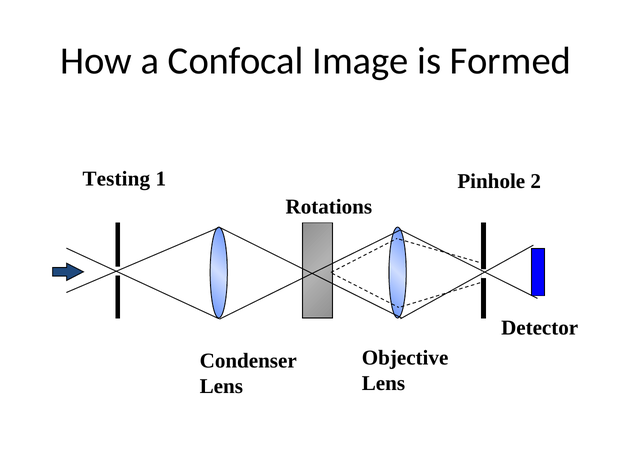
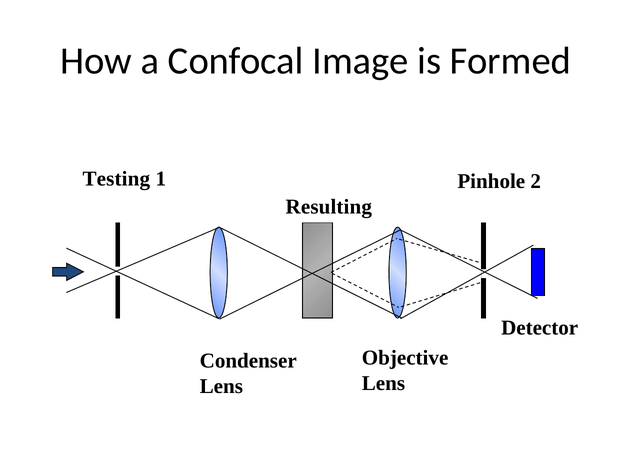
Rotations: Rotations -> Resulting
